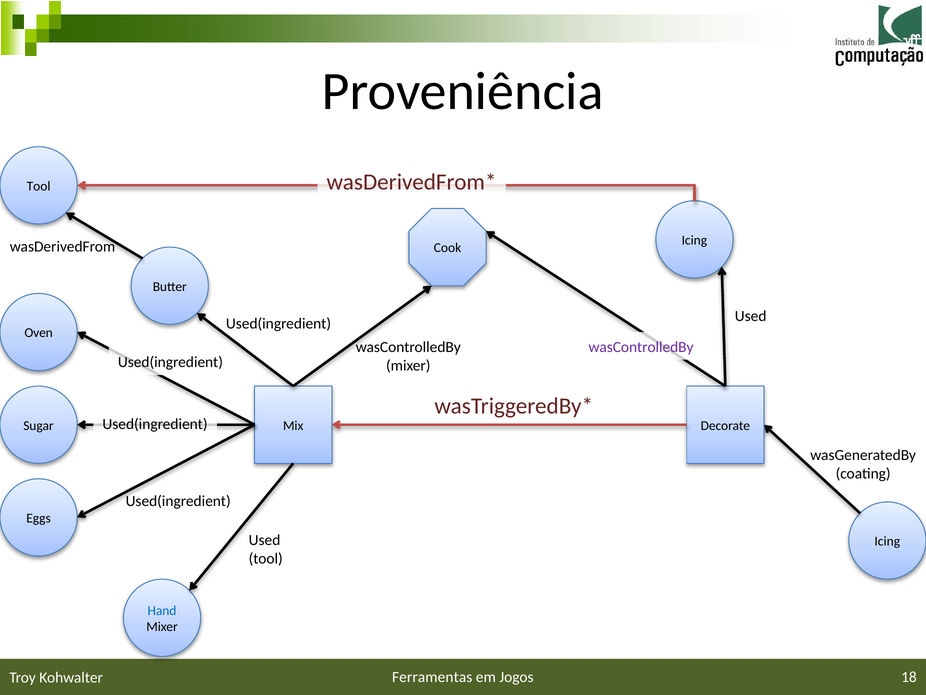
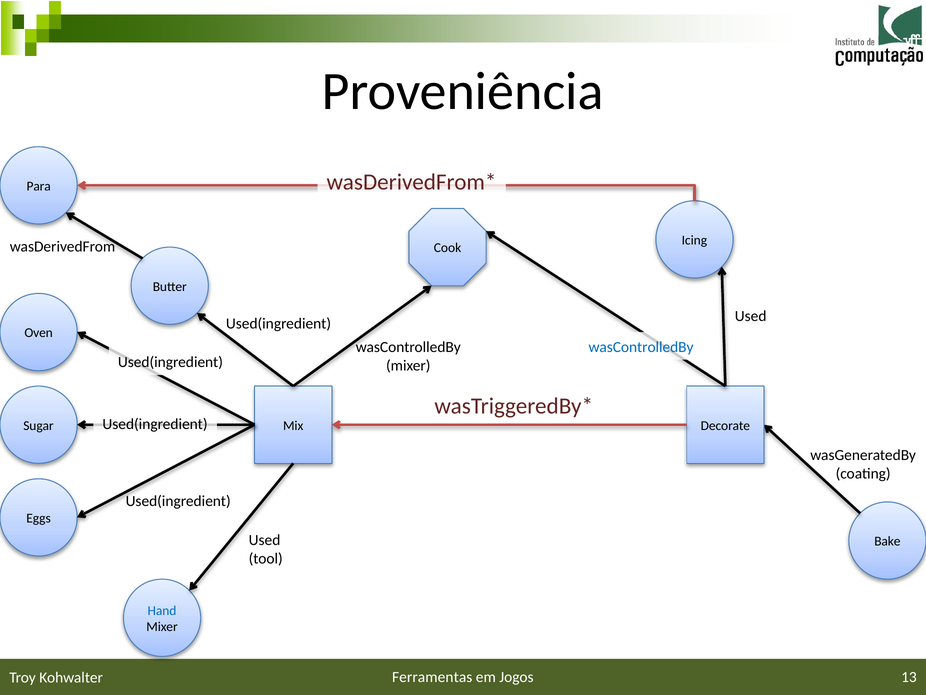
Tool at (39, 186): Tool -> Para
wasControlledBy at (641, 347) colour: purple -> blue
Icing at (887, 541): Icing -> Bake
18: 18 -> 13
